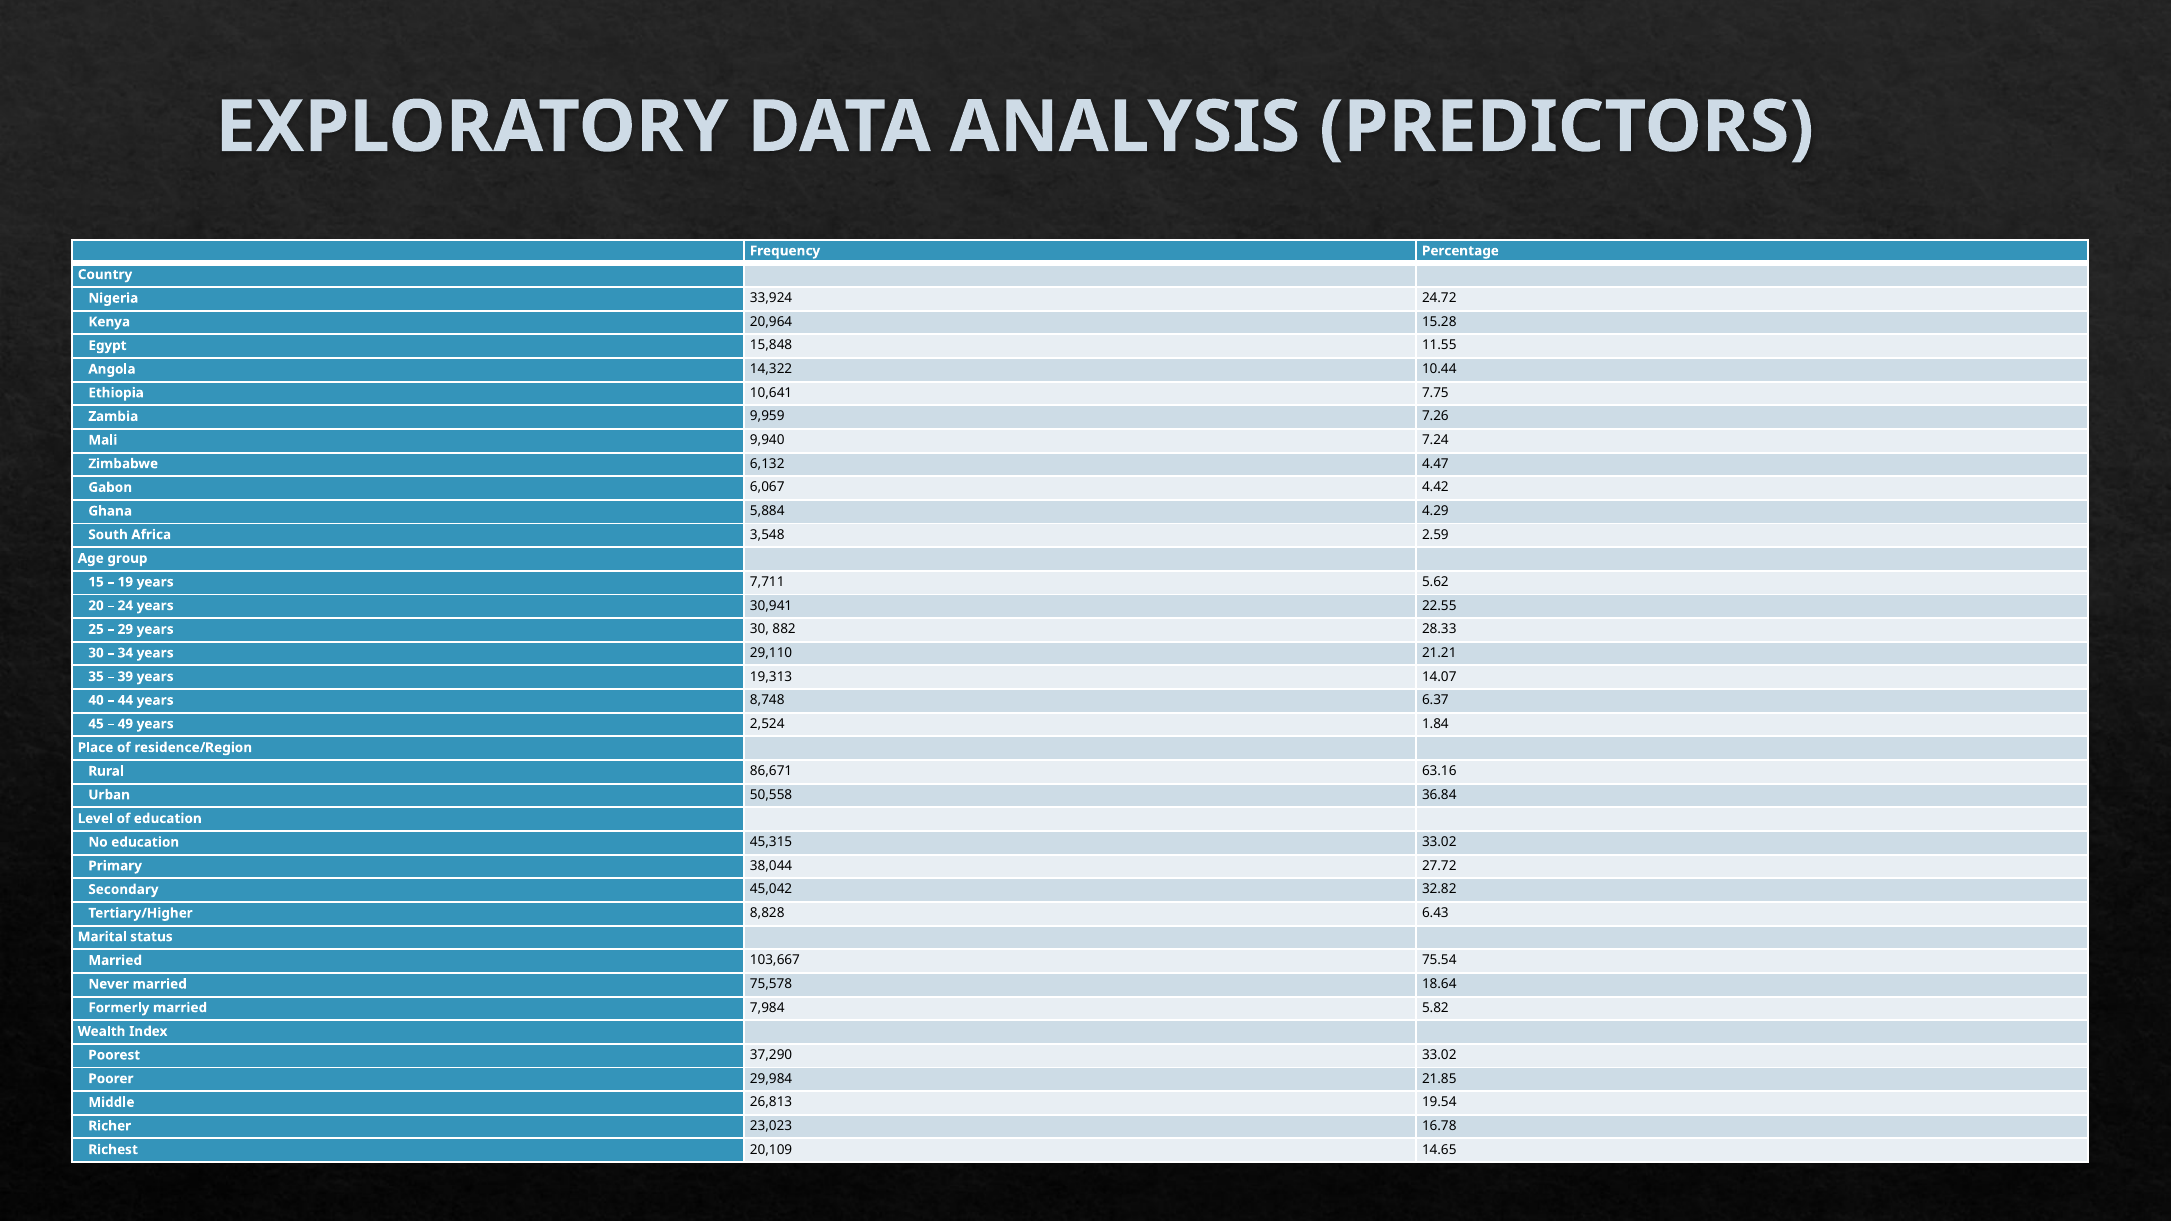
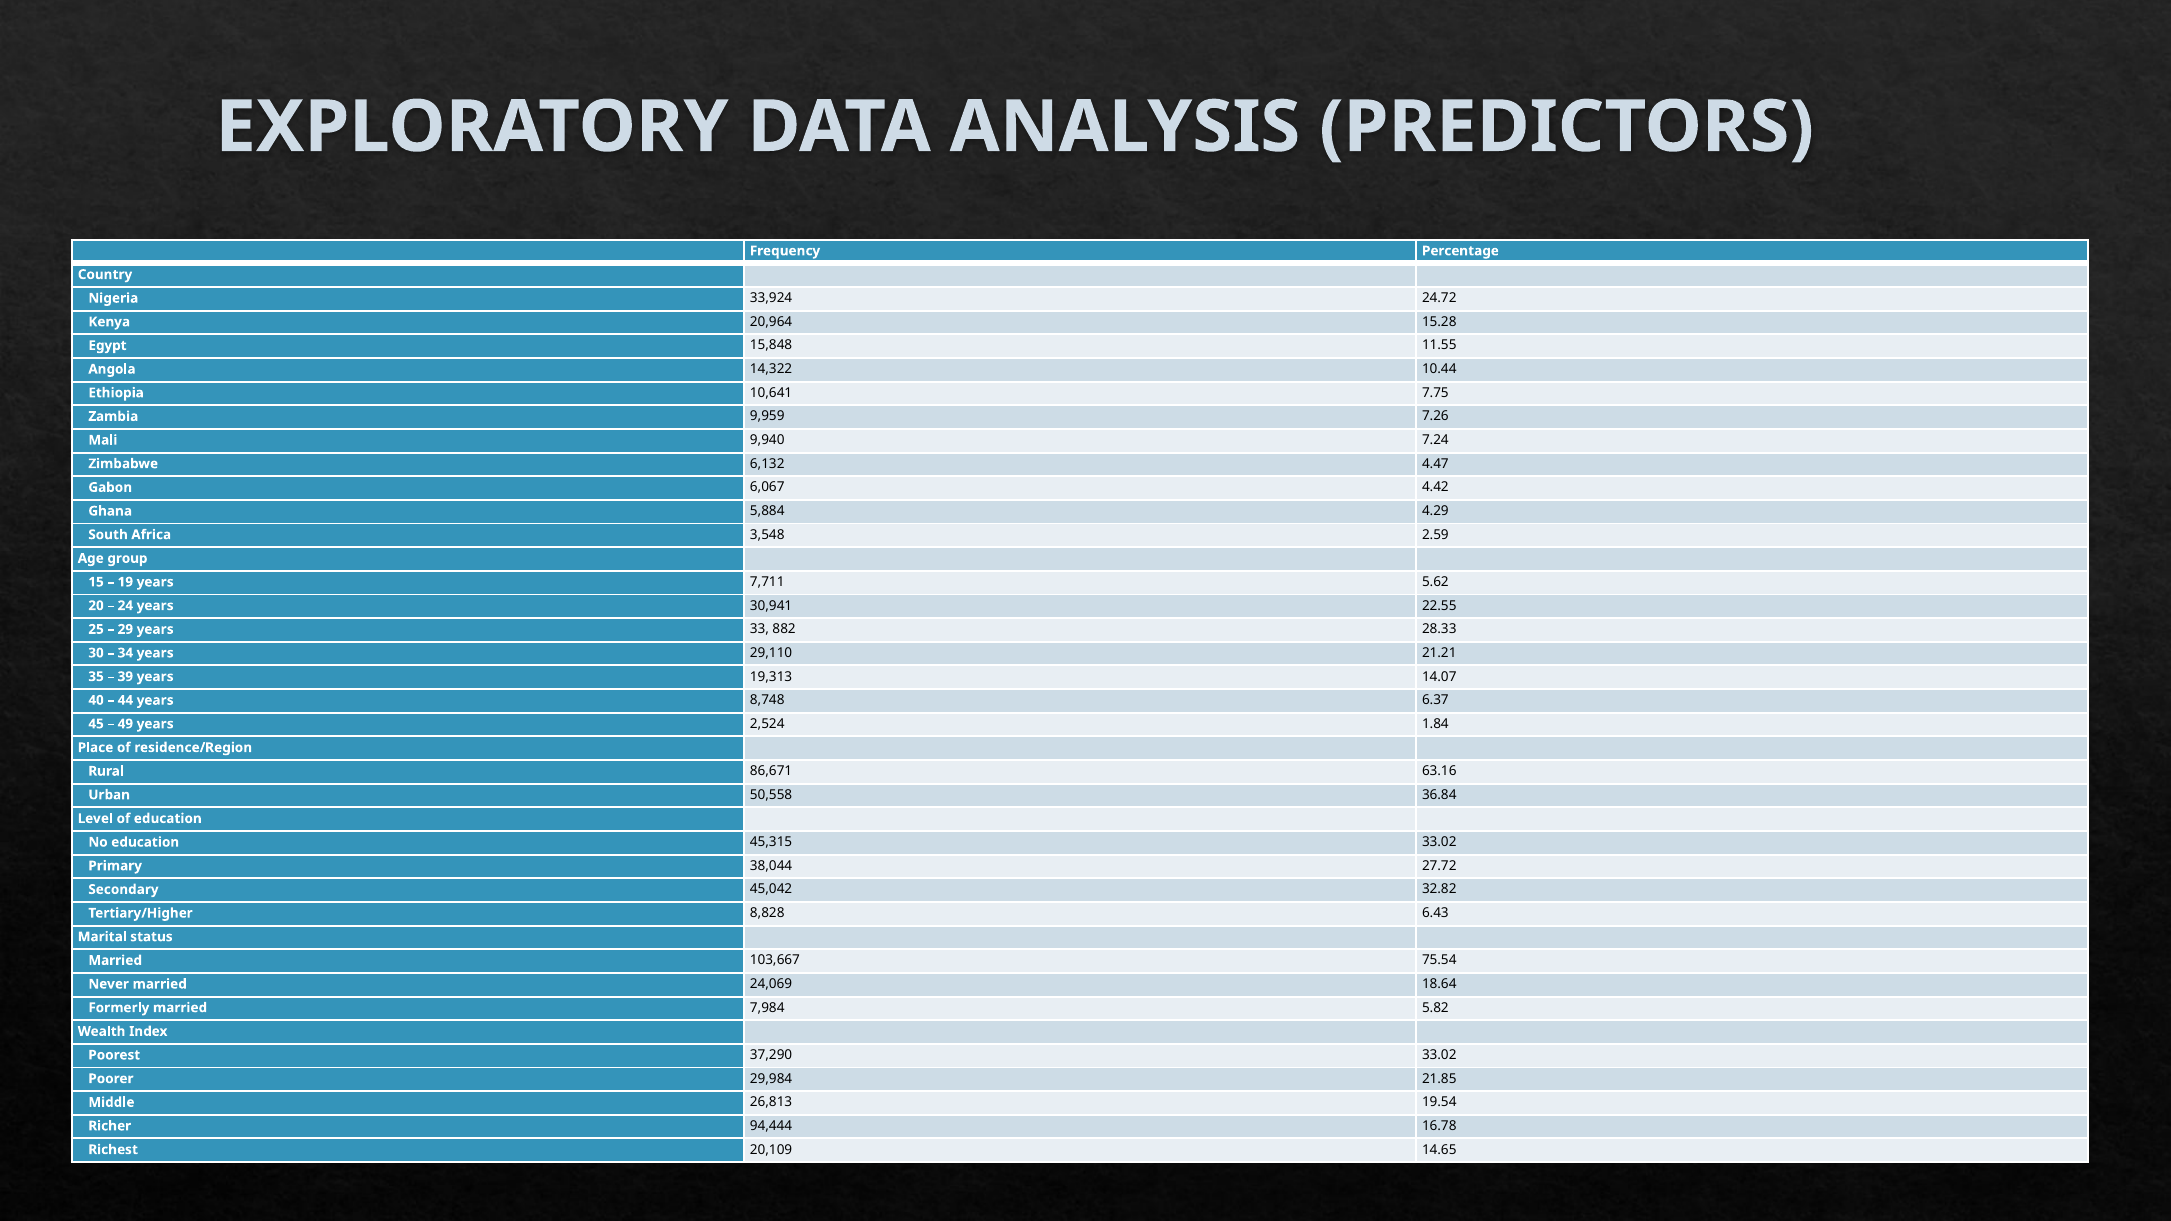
years 30: 30 -> 33
75,578: 75,578 -> 24,069
23,023: 23,023 -> 94,444
